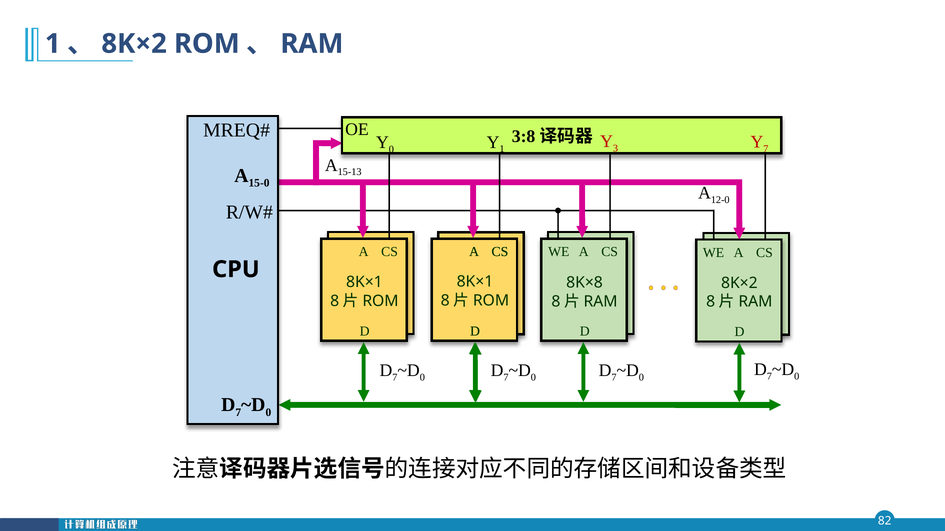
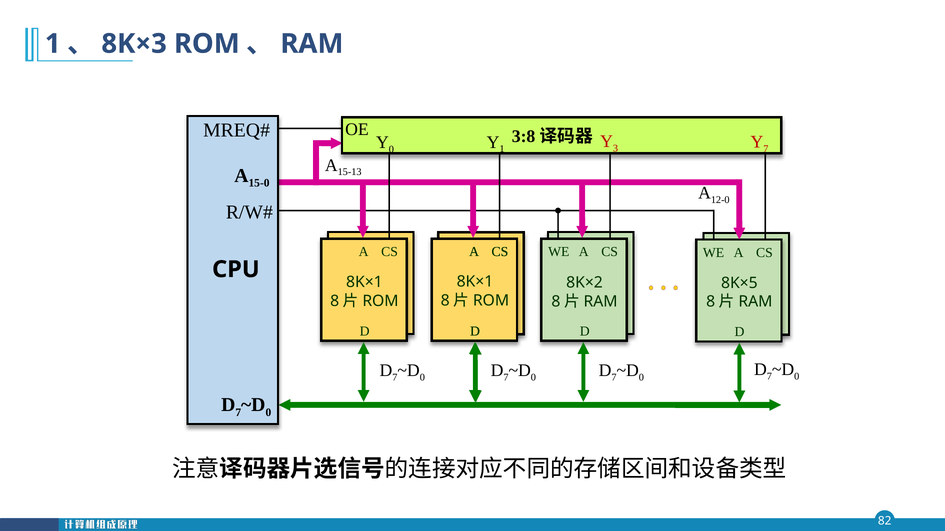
8K×2 at (134, 44): 8K×2 -> 8K×3
8K×8: 8K×8 -> 8K×2
8K×2 at (739, 283): 8K×2 -> 8K×5
